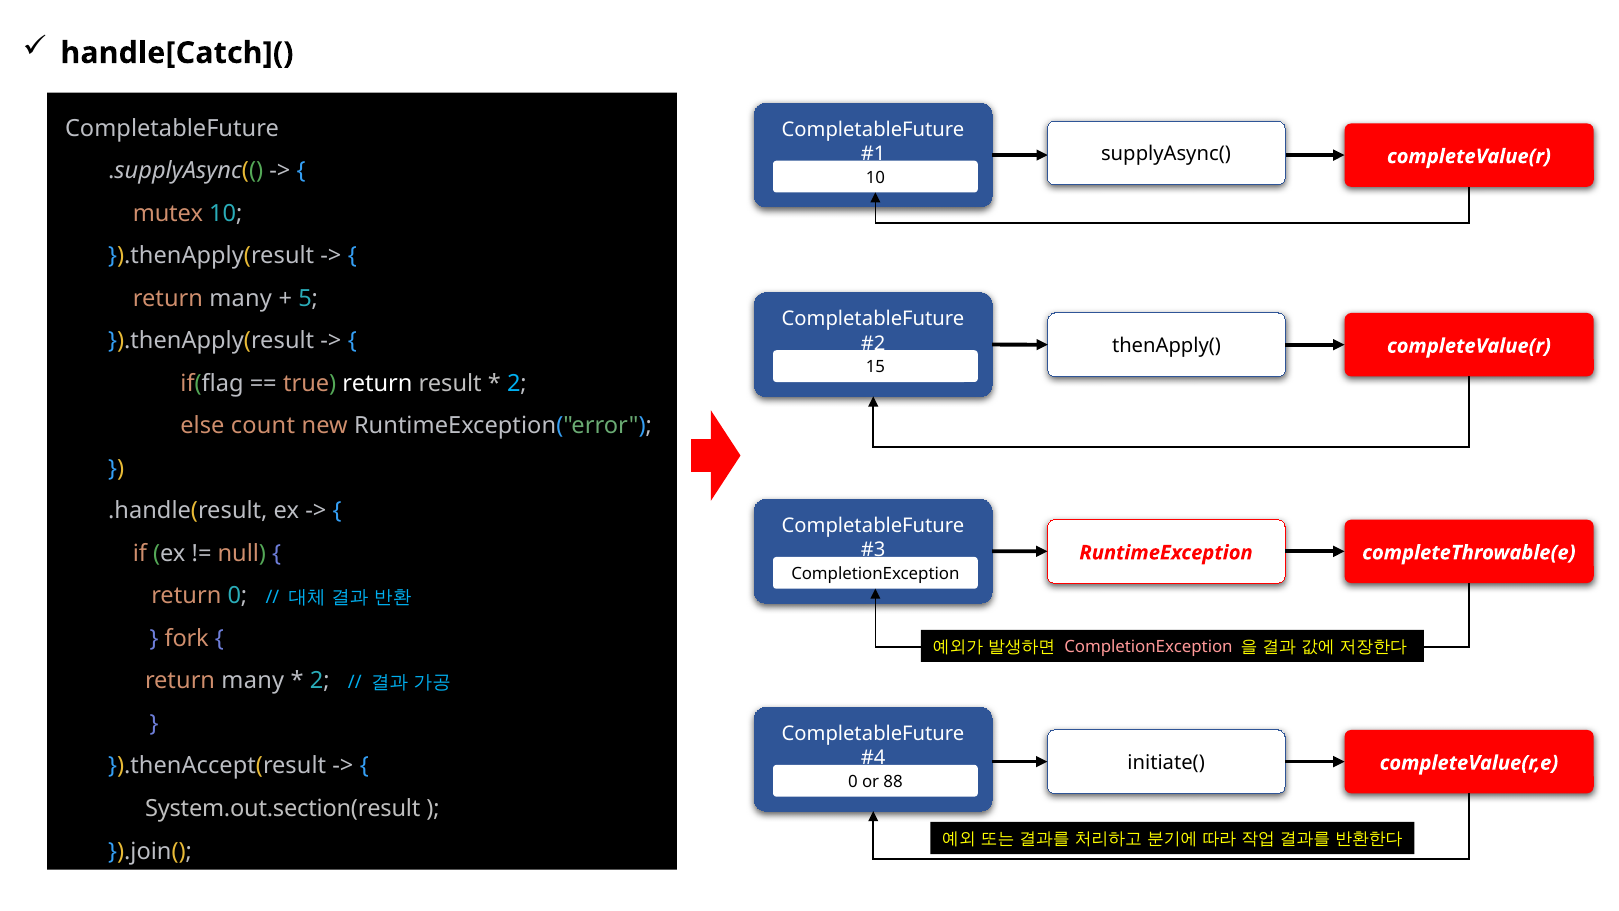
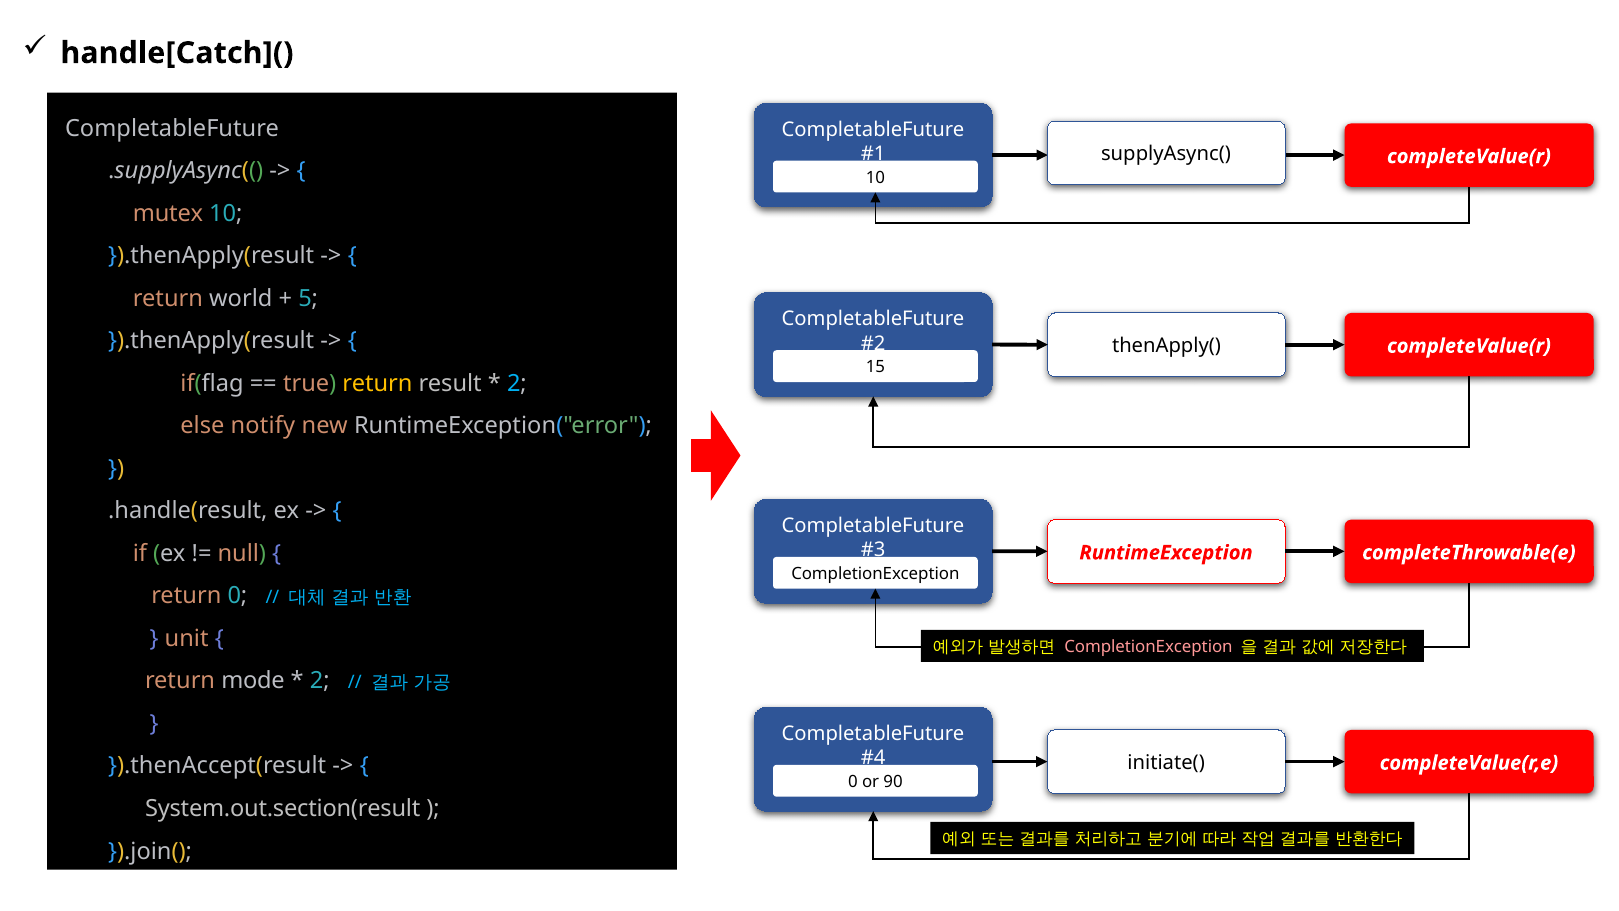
many at (241, 298): many -> world
return at (377, 383) colour: white -> yellow
count: count -> notify
fork: fork -> unit
many at (253, 681): many -> mode
88: 88 -> 90
